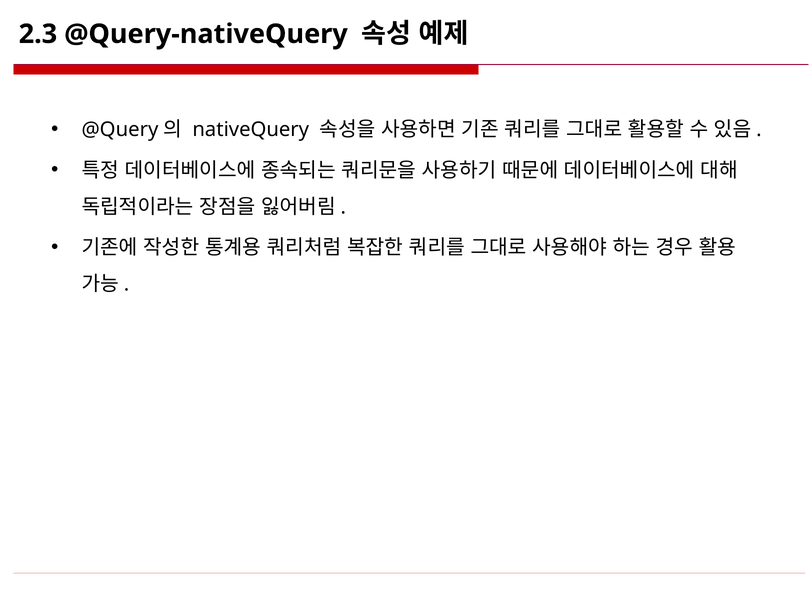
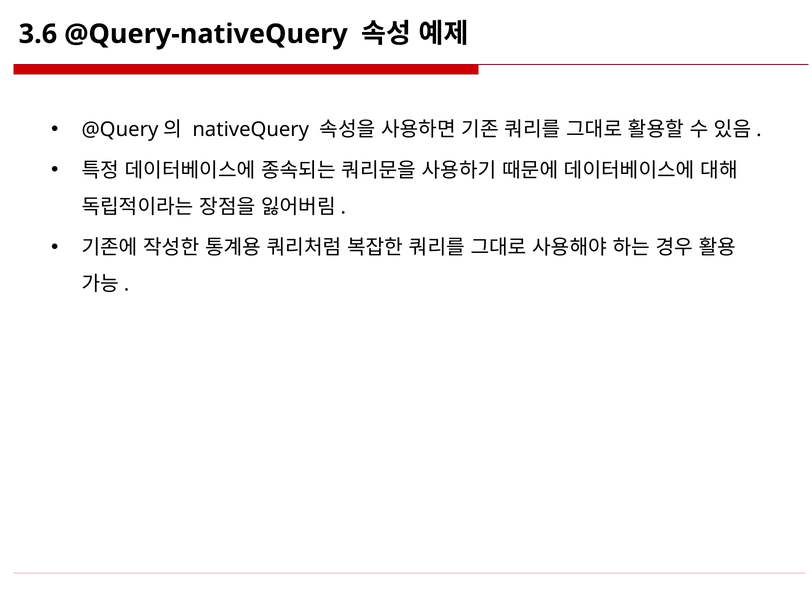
2.3: 2.3 -> 3.6
